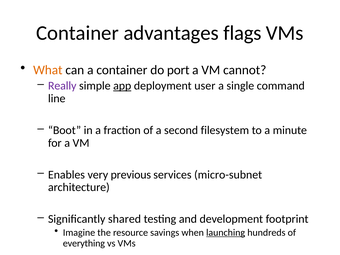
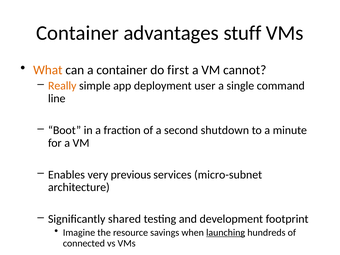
flags: flags -> stuff
port: port -> first
Really colour: purple -> orange
app underline: present -> none
filesystem: filesystem -> shutdown
everything: everything -> connected
